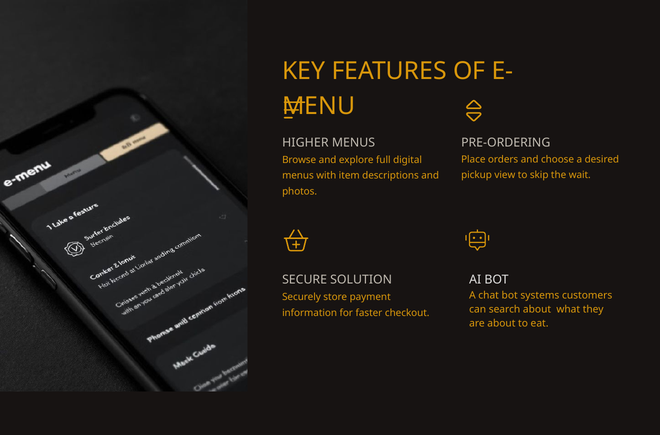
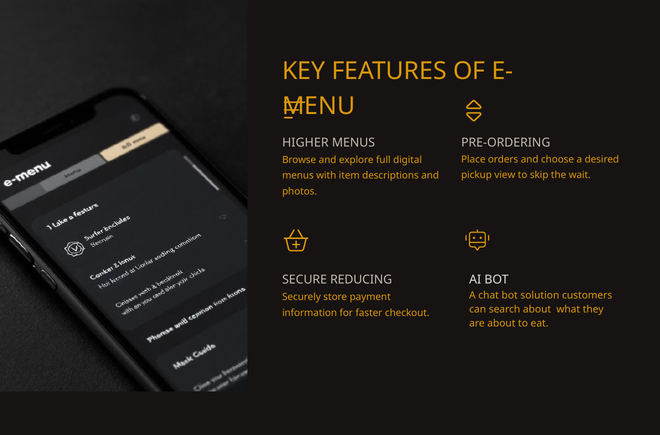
SOLUTION: SOLUTION -> REDUCING
systems: systems -> solution
